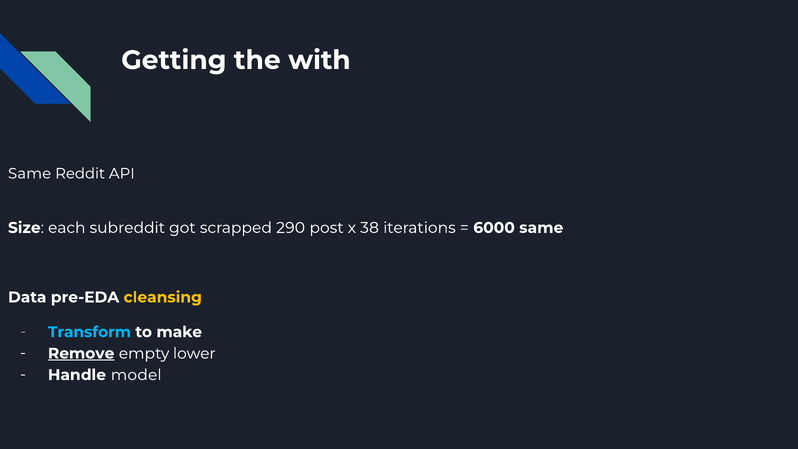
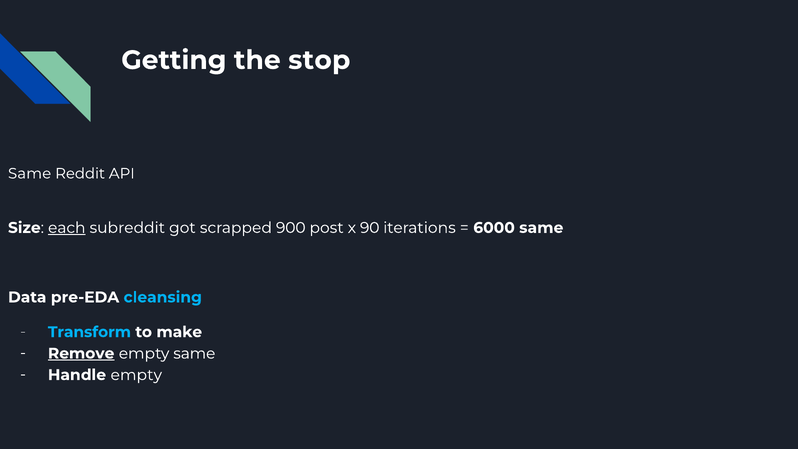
with: with -> stop
each underline: none -> present
290: 290 -> 900
38: 38 -> 90
cleansing colour: yellow -> light blue
empty lower: lower -> same
Handle model: model -> empty
